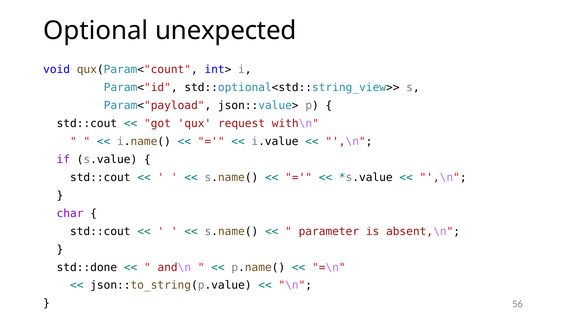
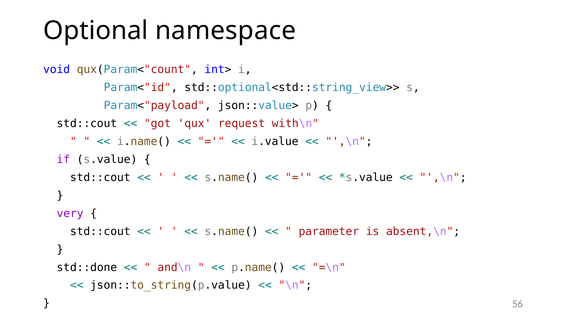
unexpected: unexpected -> namespace
char: char -> very
